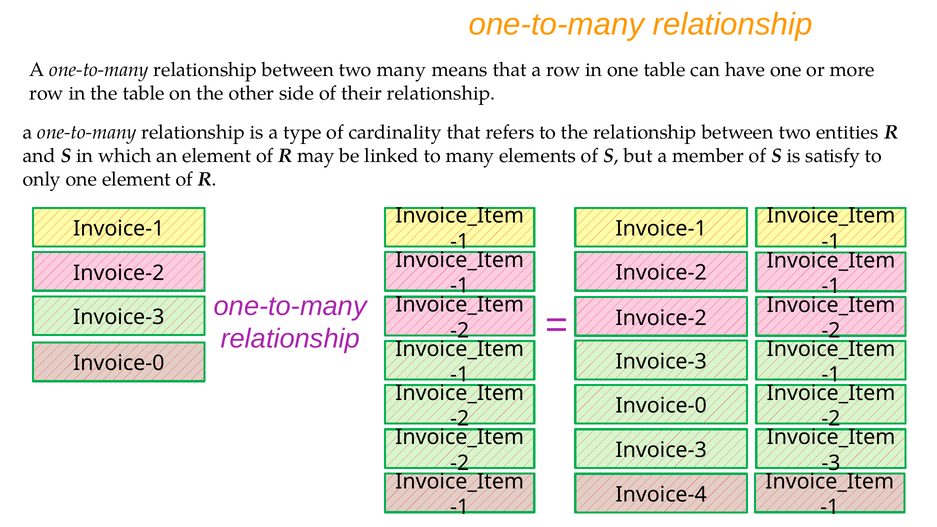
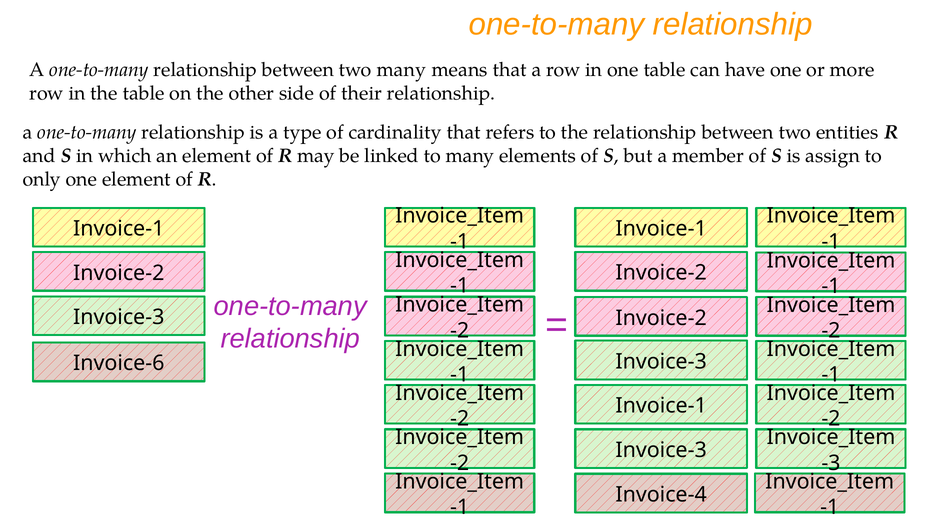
satisfy: satisfy -> assign
Invoice-0 at (119, 363): Invoice-0 -> Invoice-6
Invoice-0 at (661, 406): Invoice-0 -> Invoice-1
